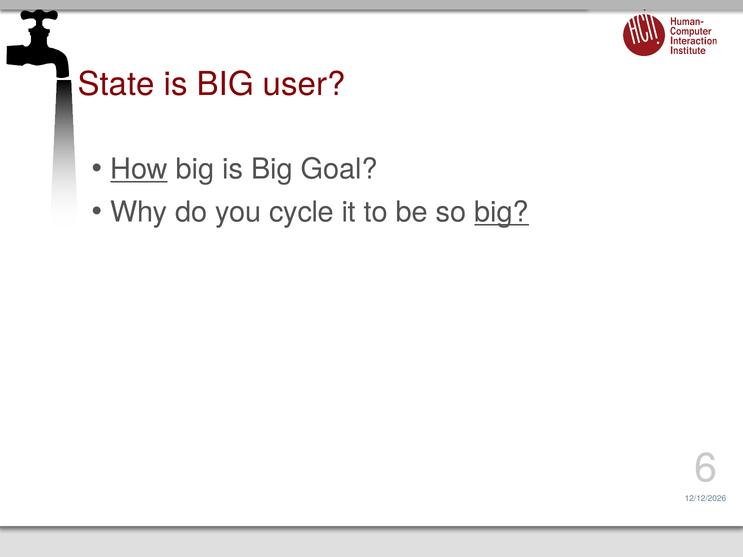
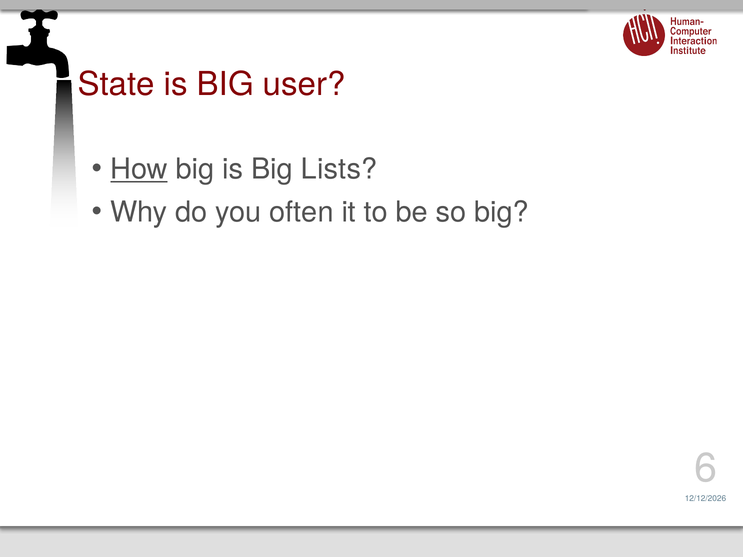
Goal: Goal -> Lists
cycle: cycle -> often
big at (502, 212) underline: present -> none
